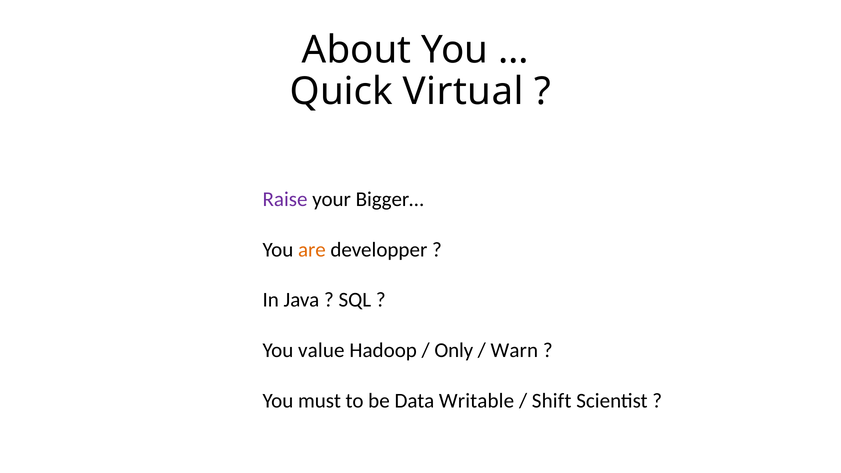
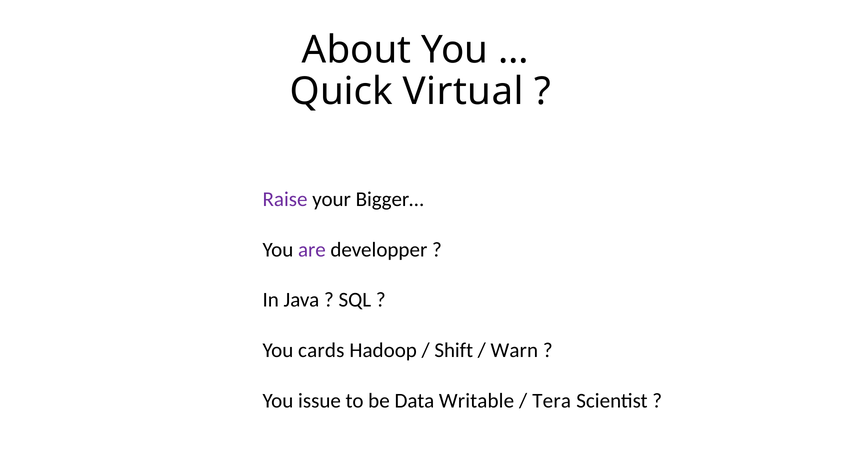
are colour: orange -> purple
value: value -> cards
Only: Only -> Shift
must: must -> issue
Shift: Shift -> Tera
